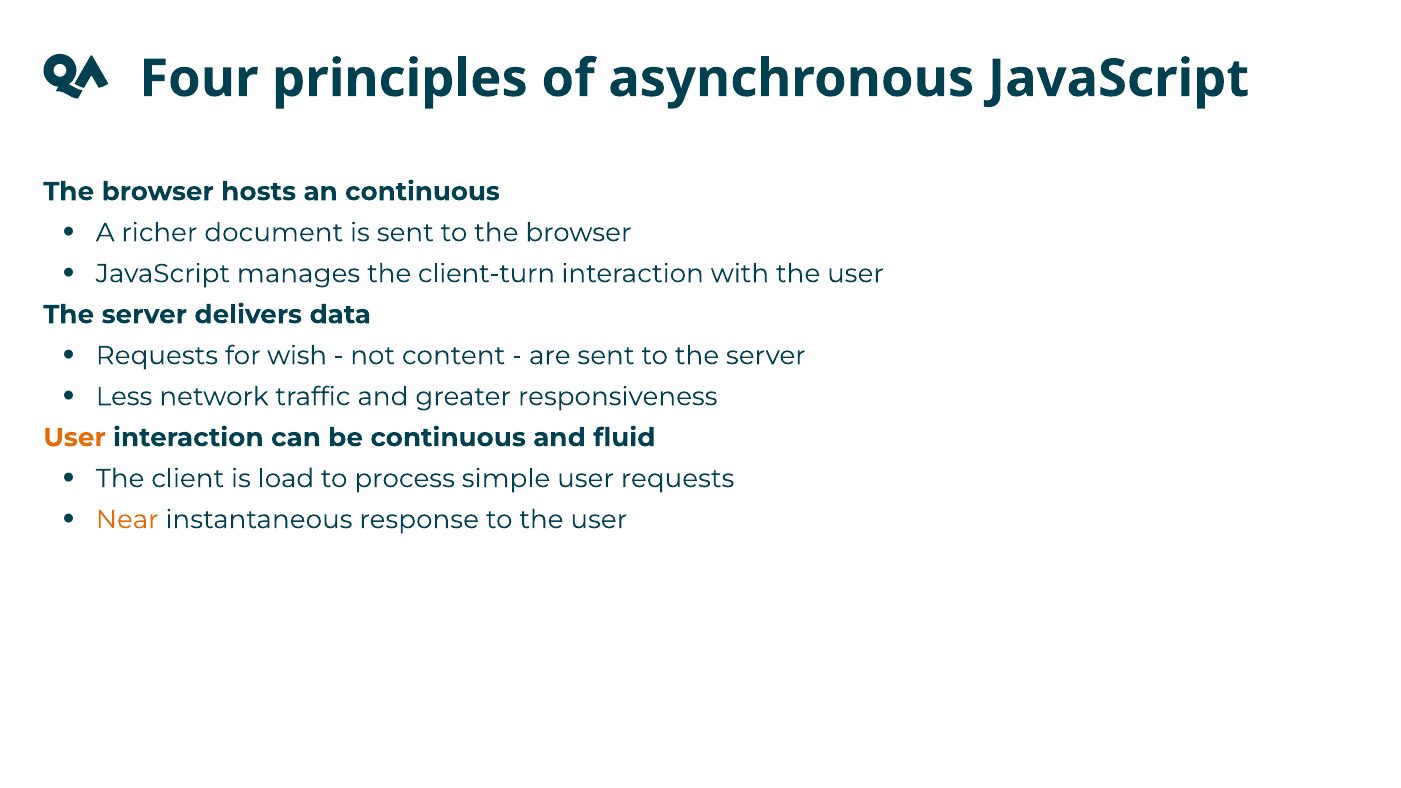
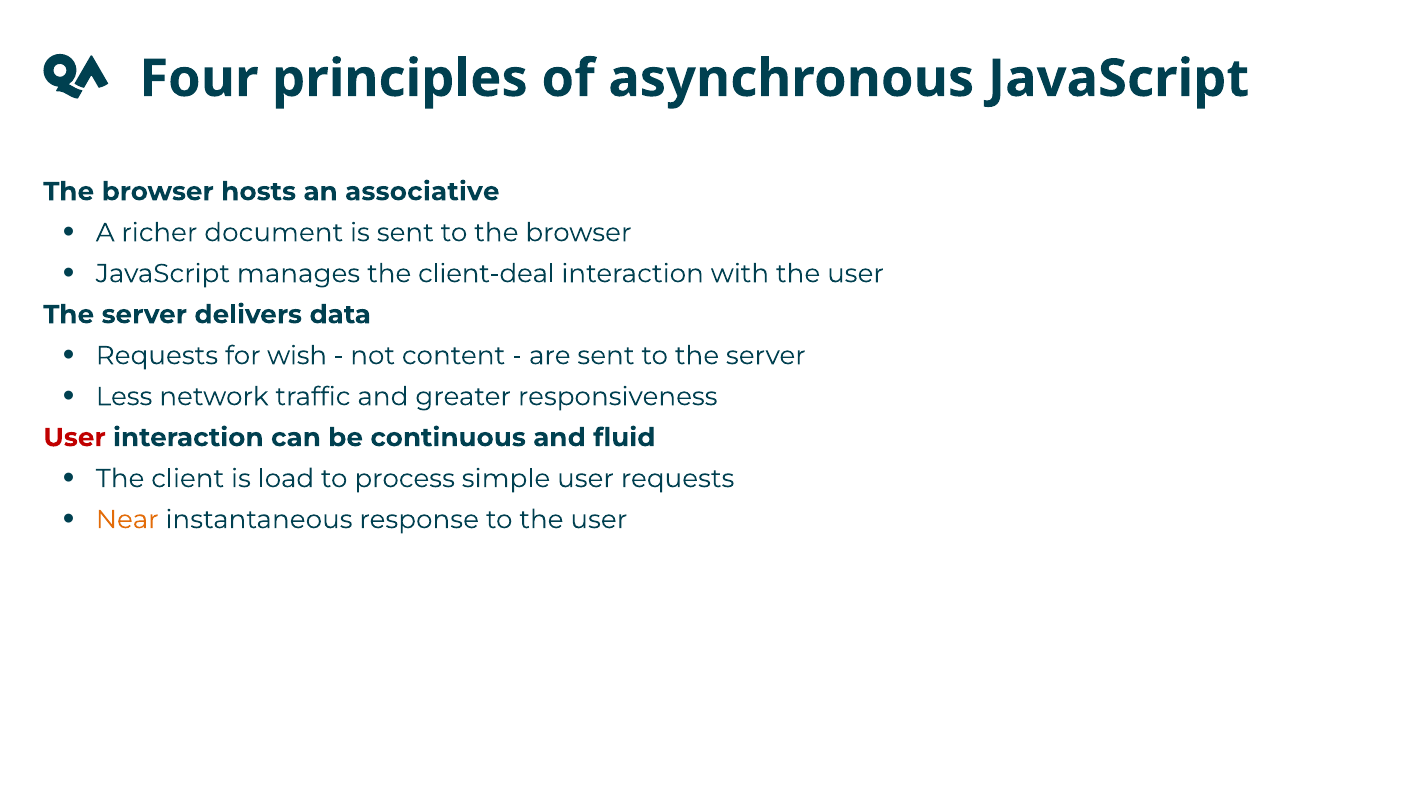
an continuous: continuous -> associative
client-turn: client-turn -> client-deal
User at (74, 438) colour: orange -> red
